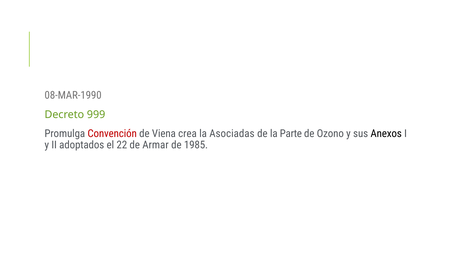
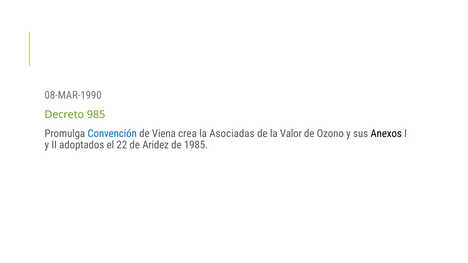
999: 999 -> 985
Convención colour: red -> blue
Parte: Parte -> Valor
Armar: Armar -> Aridez
